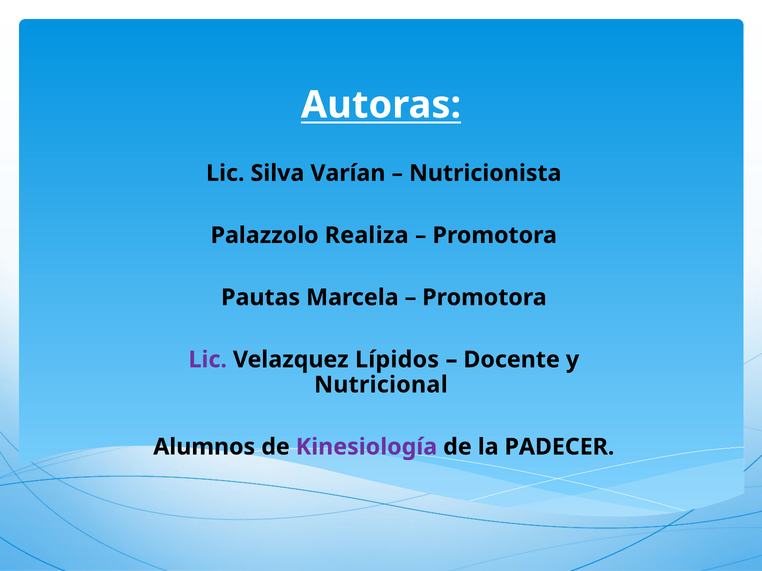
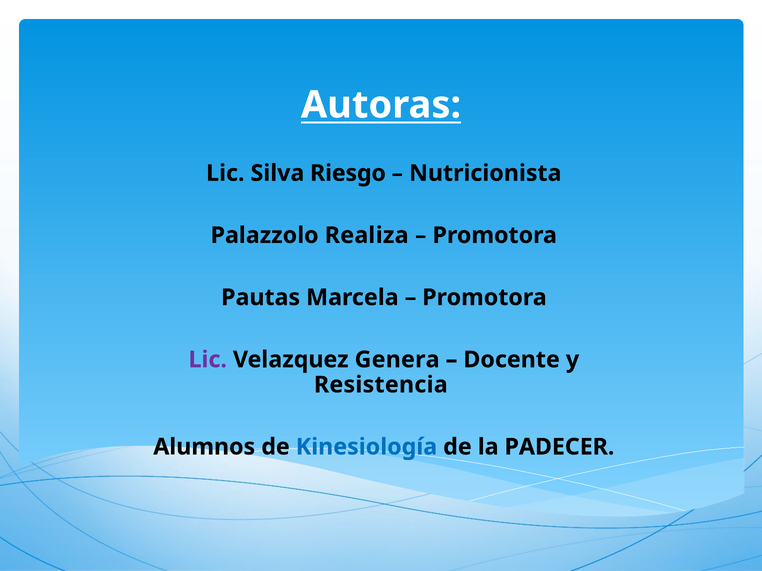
Varían: Varían -> Riesgo
Lípidos: Lípidos -> Genera
Nutricional: Nutricional -> Resistencia
Kinesiología colour: purple -> blue
